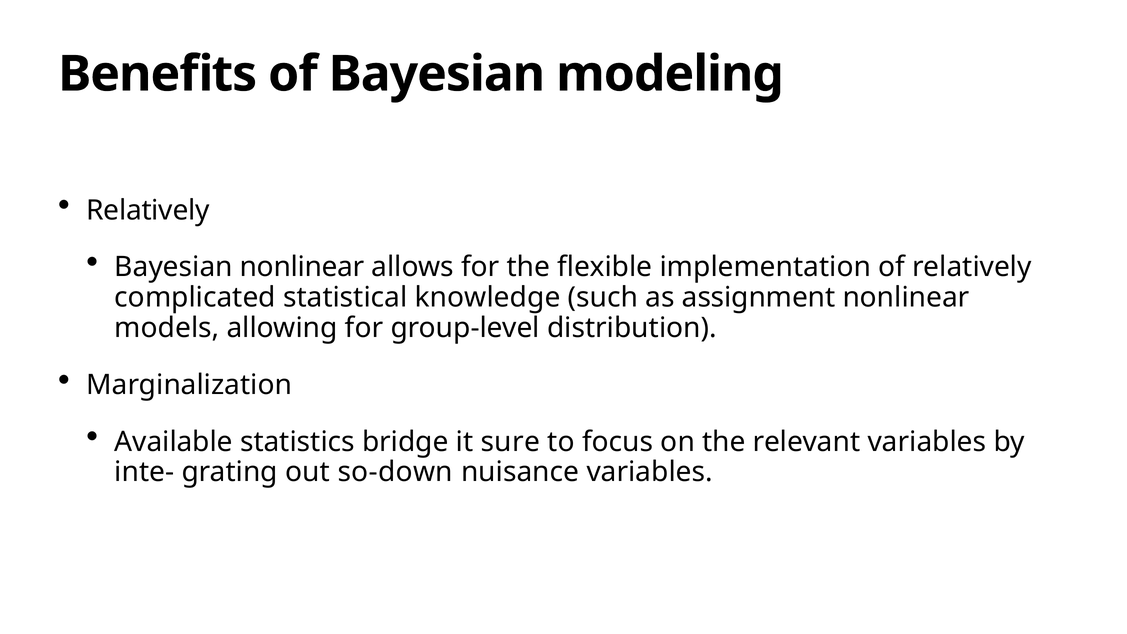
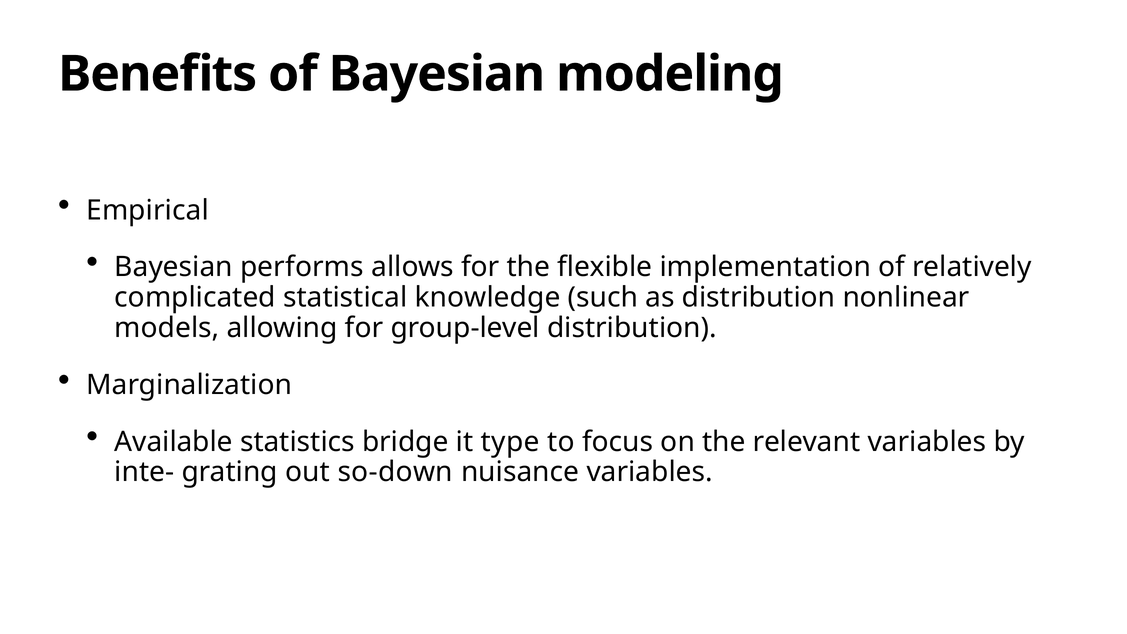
Relatively at (148, 210): Relatively -> Empirical
Bayesian nonlinear: nonlinear -> performs
as assignment: assignment -> distribution
sure: sure -> type
